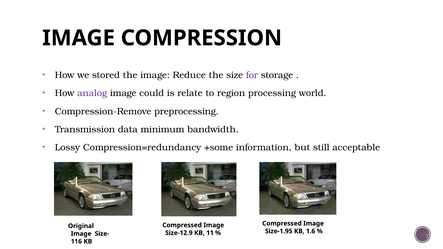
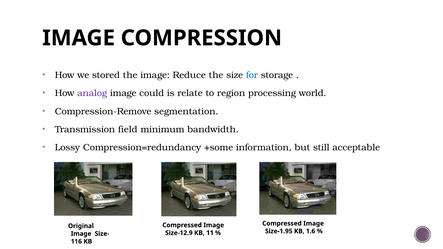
for colour: purple -> blue
preprocessing: preprocessing -> segmentation
data: data -> field
